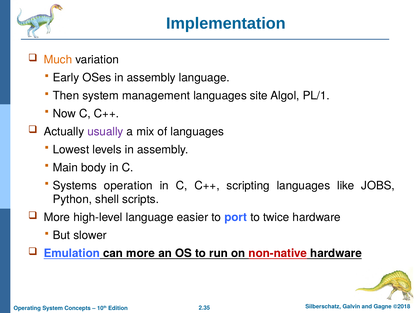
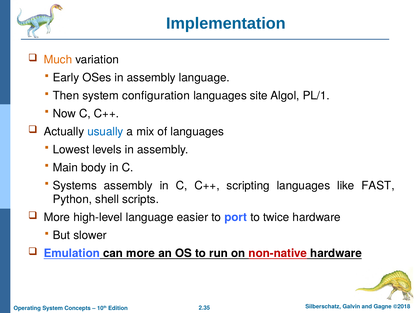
management: management -> configuration
usually colour: purple -> blue
Systems operation: operation -> assembly
JOBS: JOBS -> FAST
